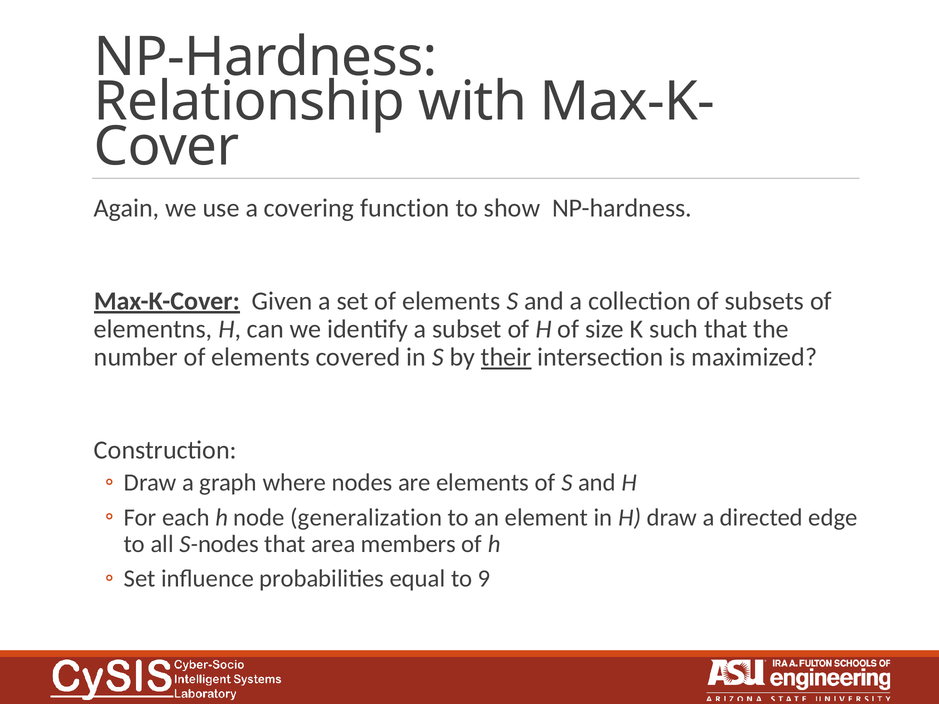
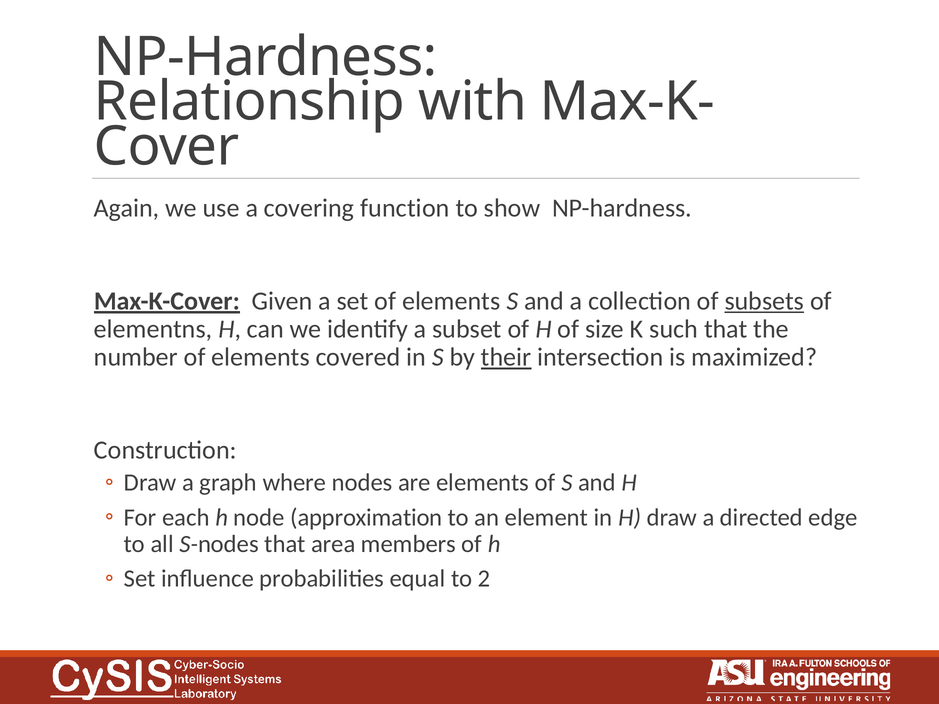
subsets underline: none -> present
generalization: generalization -> approximation
9: 9 -> 2
